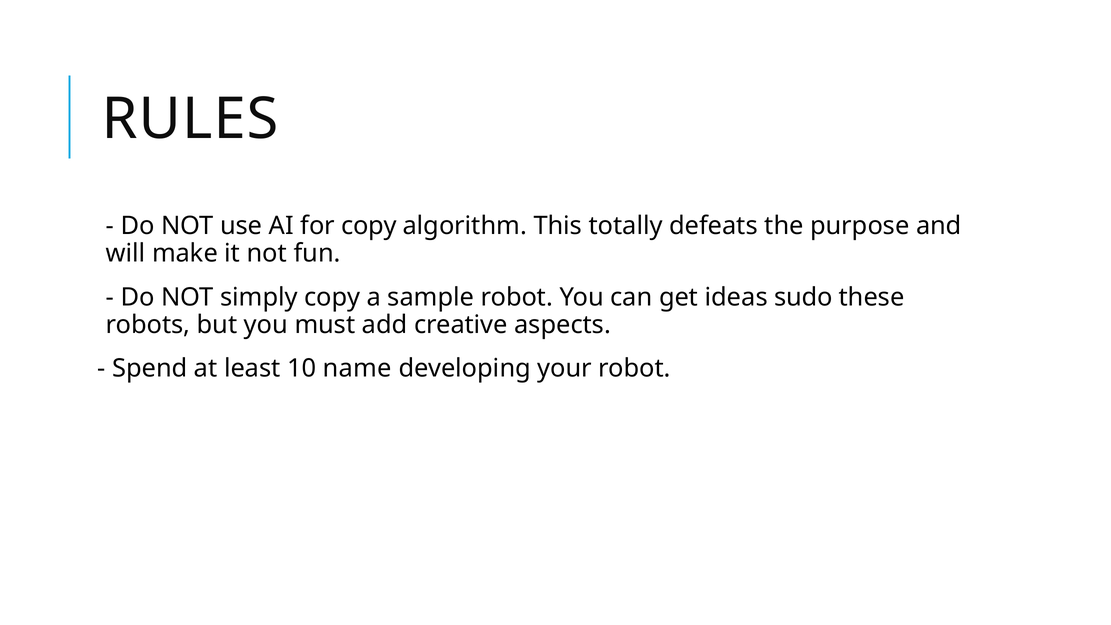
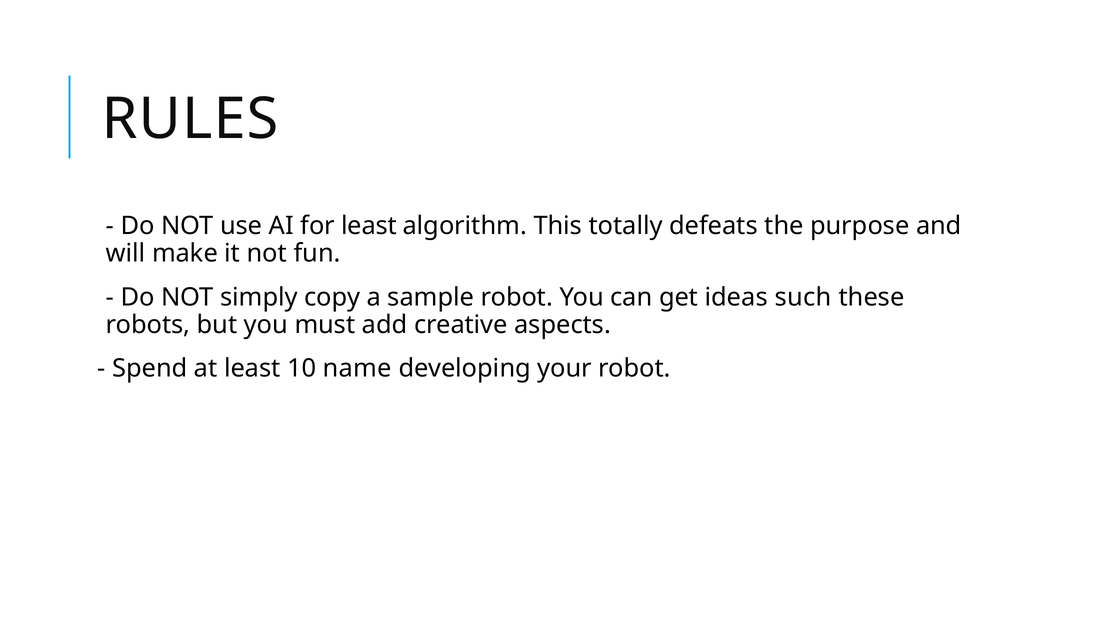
for copy: copy -> least
sudo: sudo -> such
